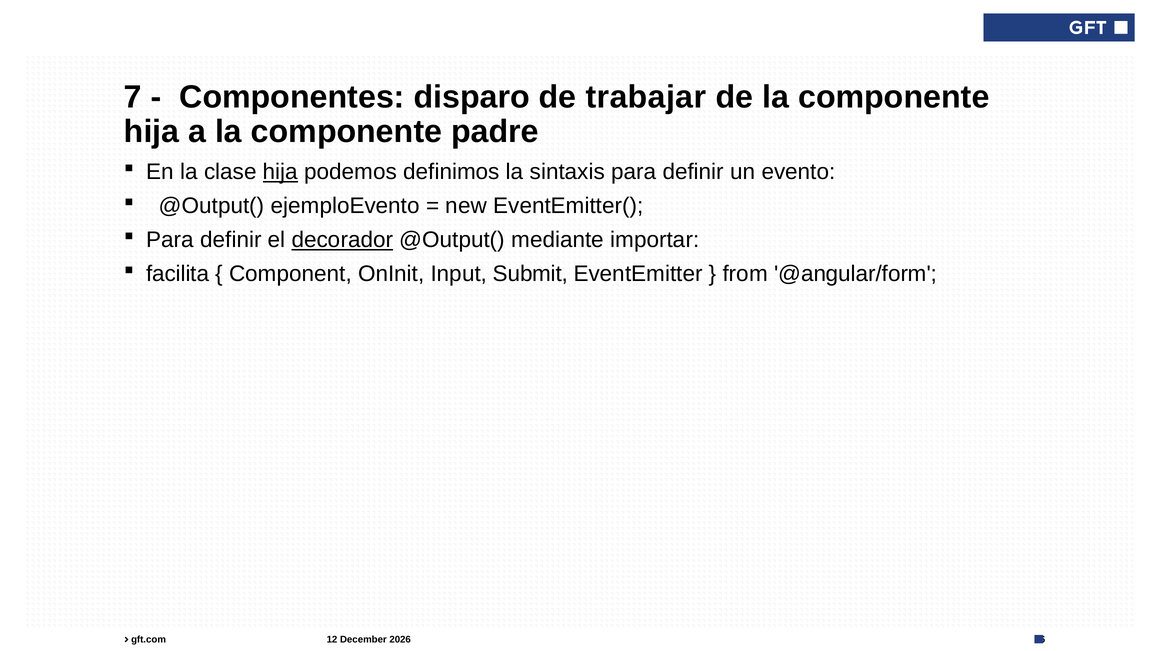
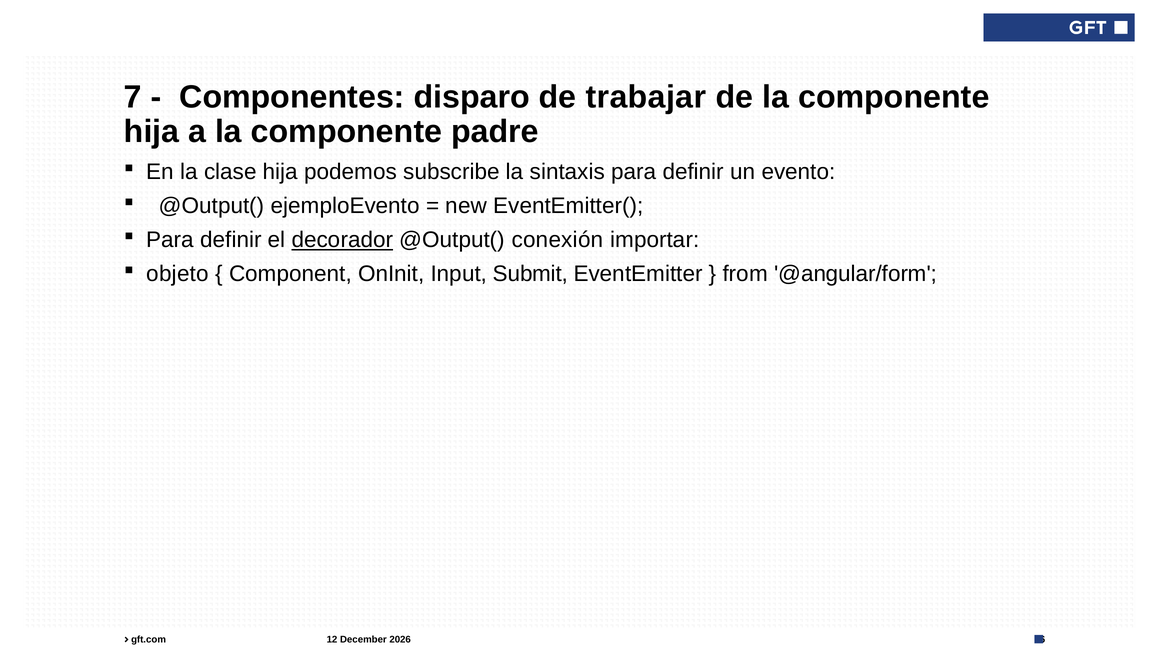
hija at (280, 172) underline: present -> none
definimos: definimos -> subscribe
mediante: mediante -> conexión
facilita: facilita -> objeto
